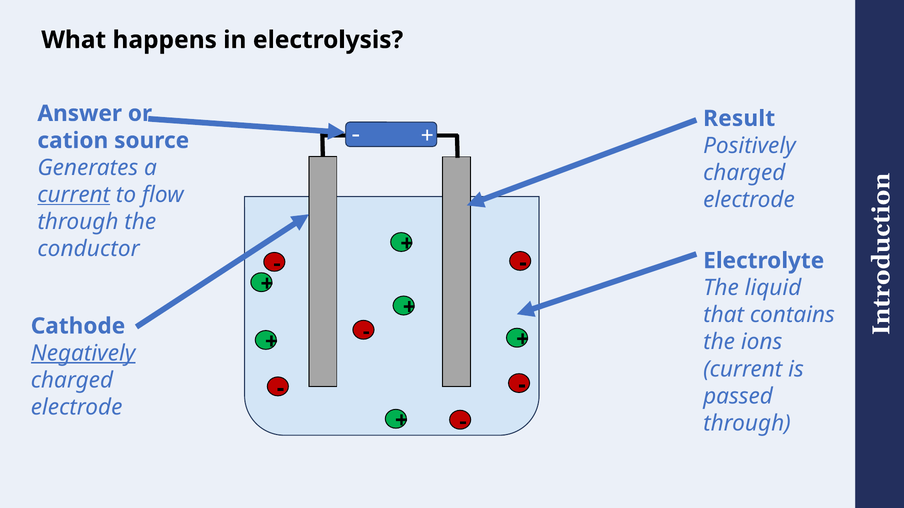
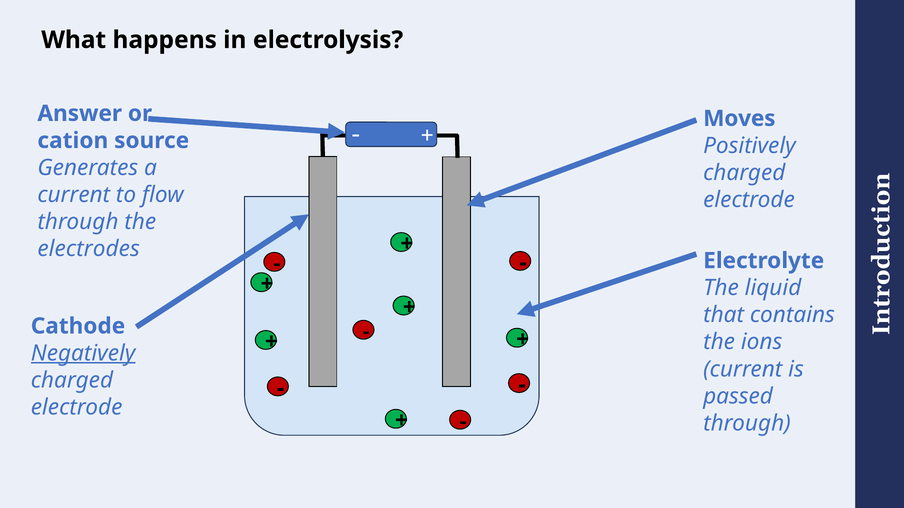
Result: Result -> Moves
current at (74, 195) underline: present -> none
conductor: conductor -> electrodes
